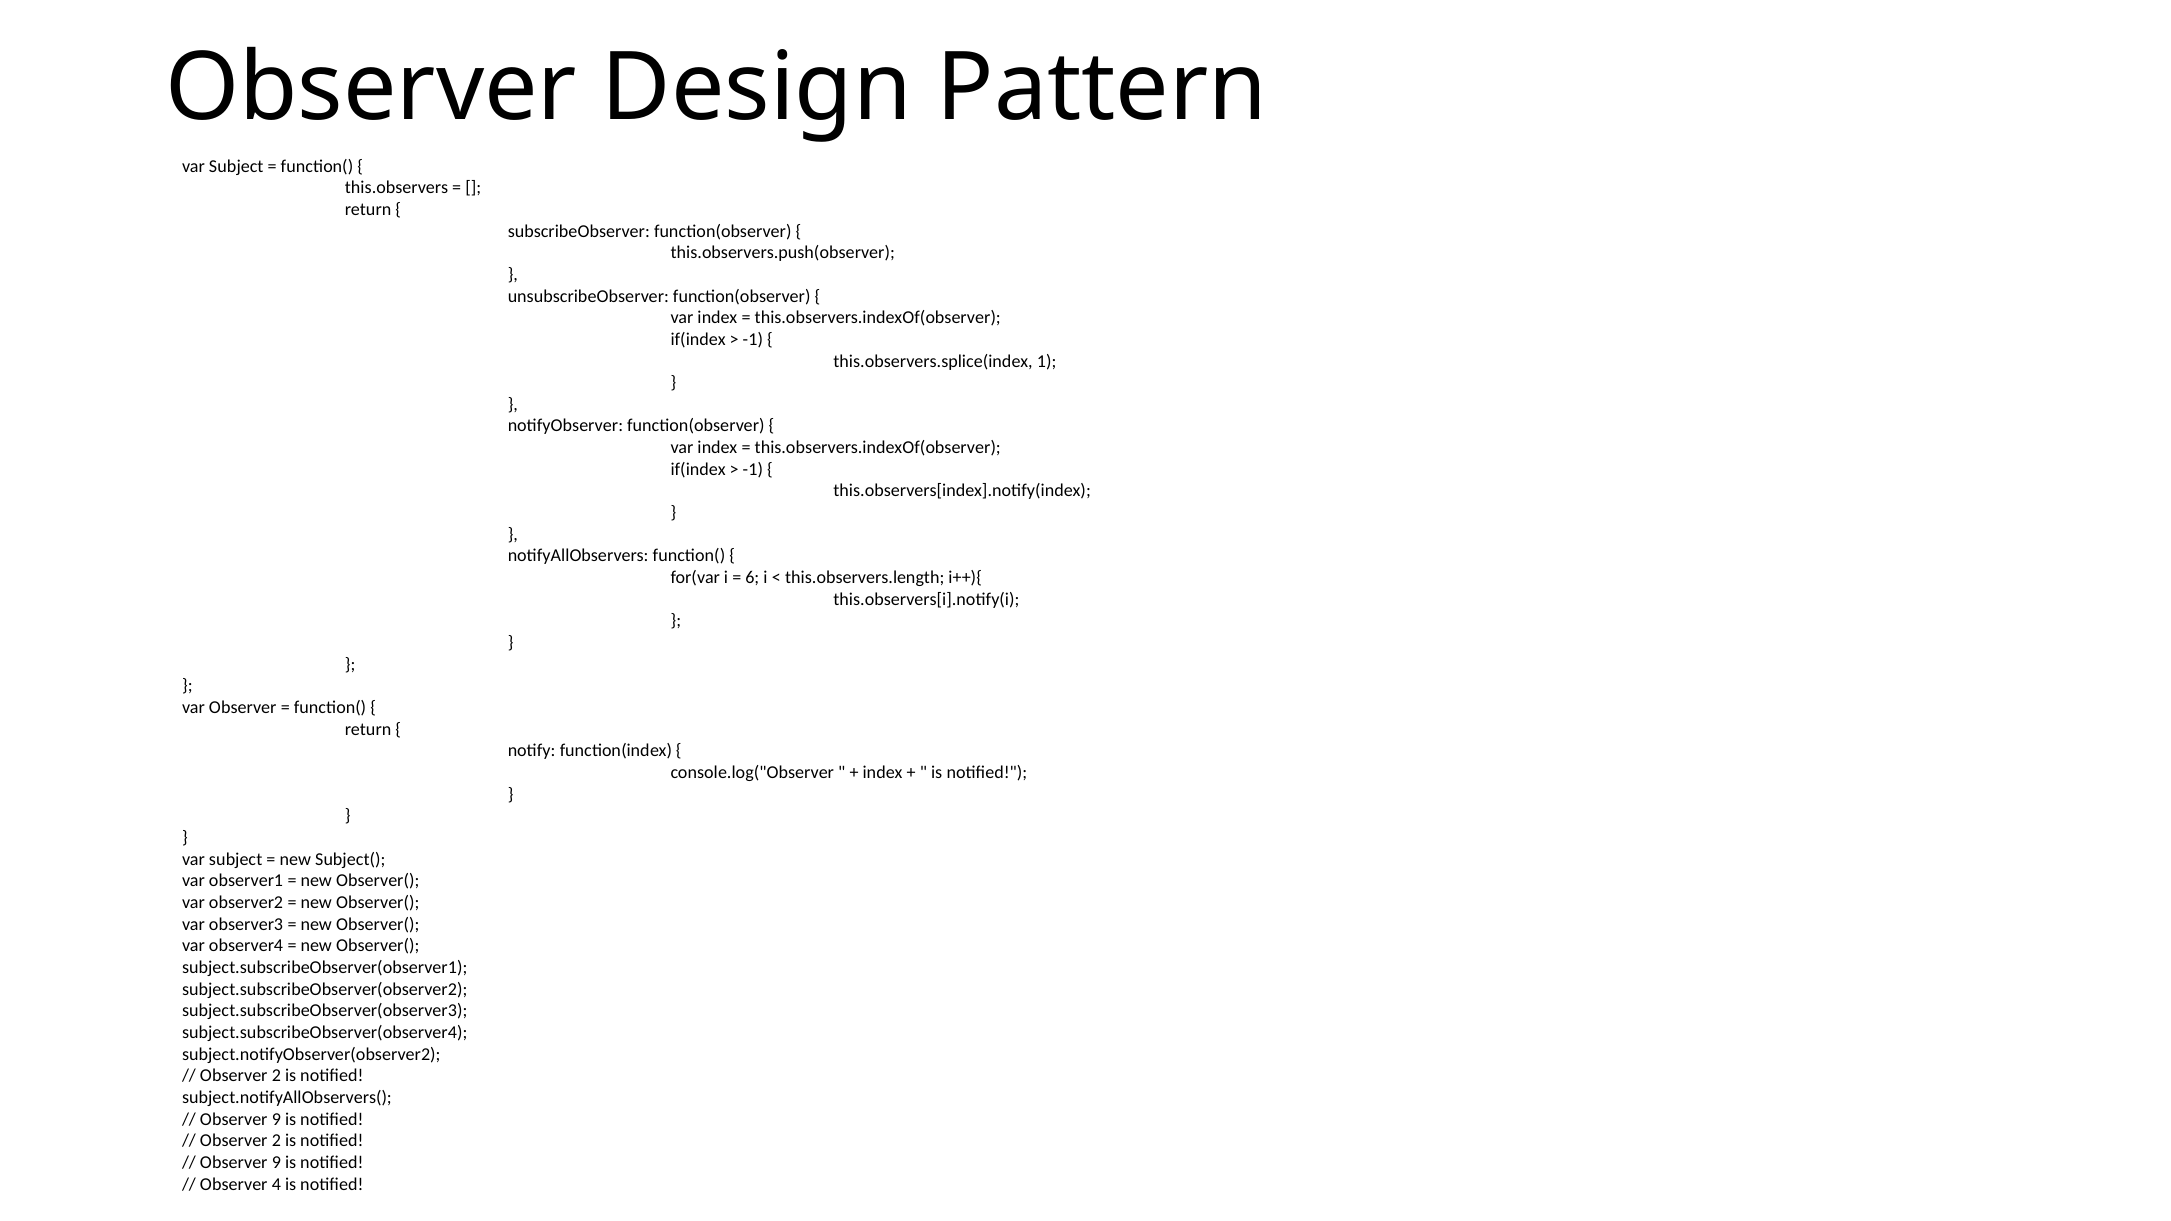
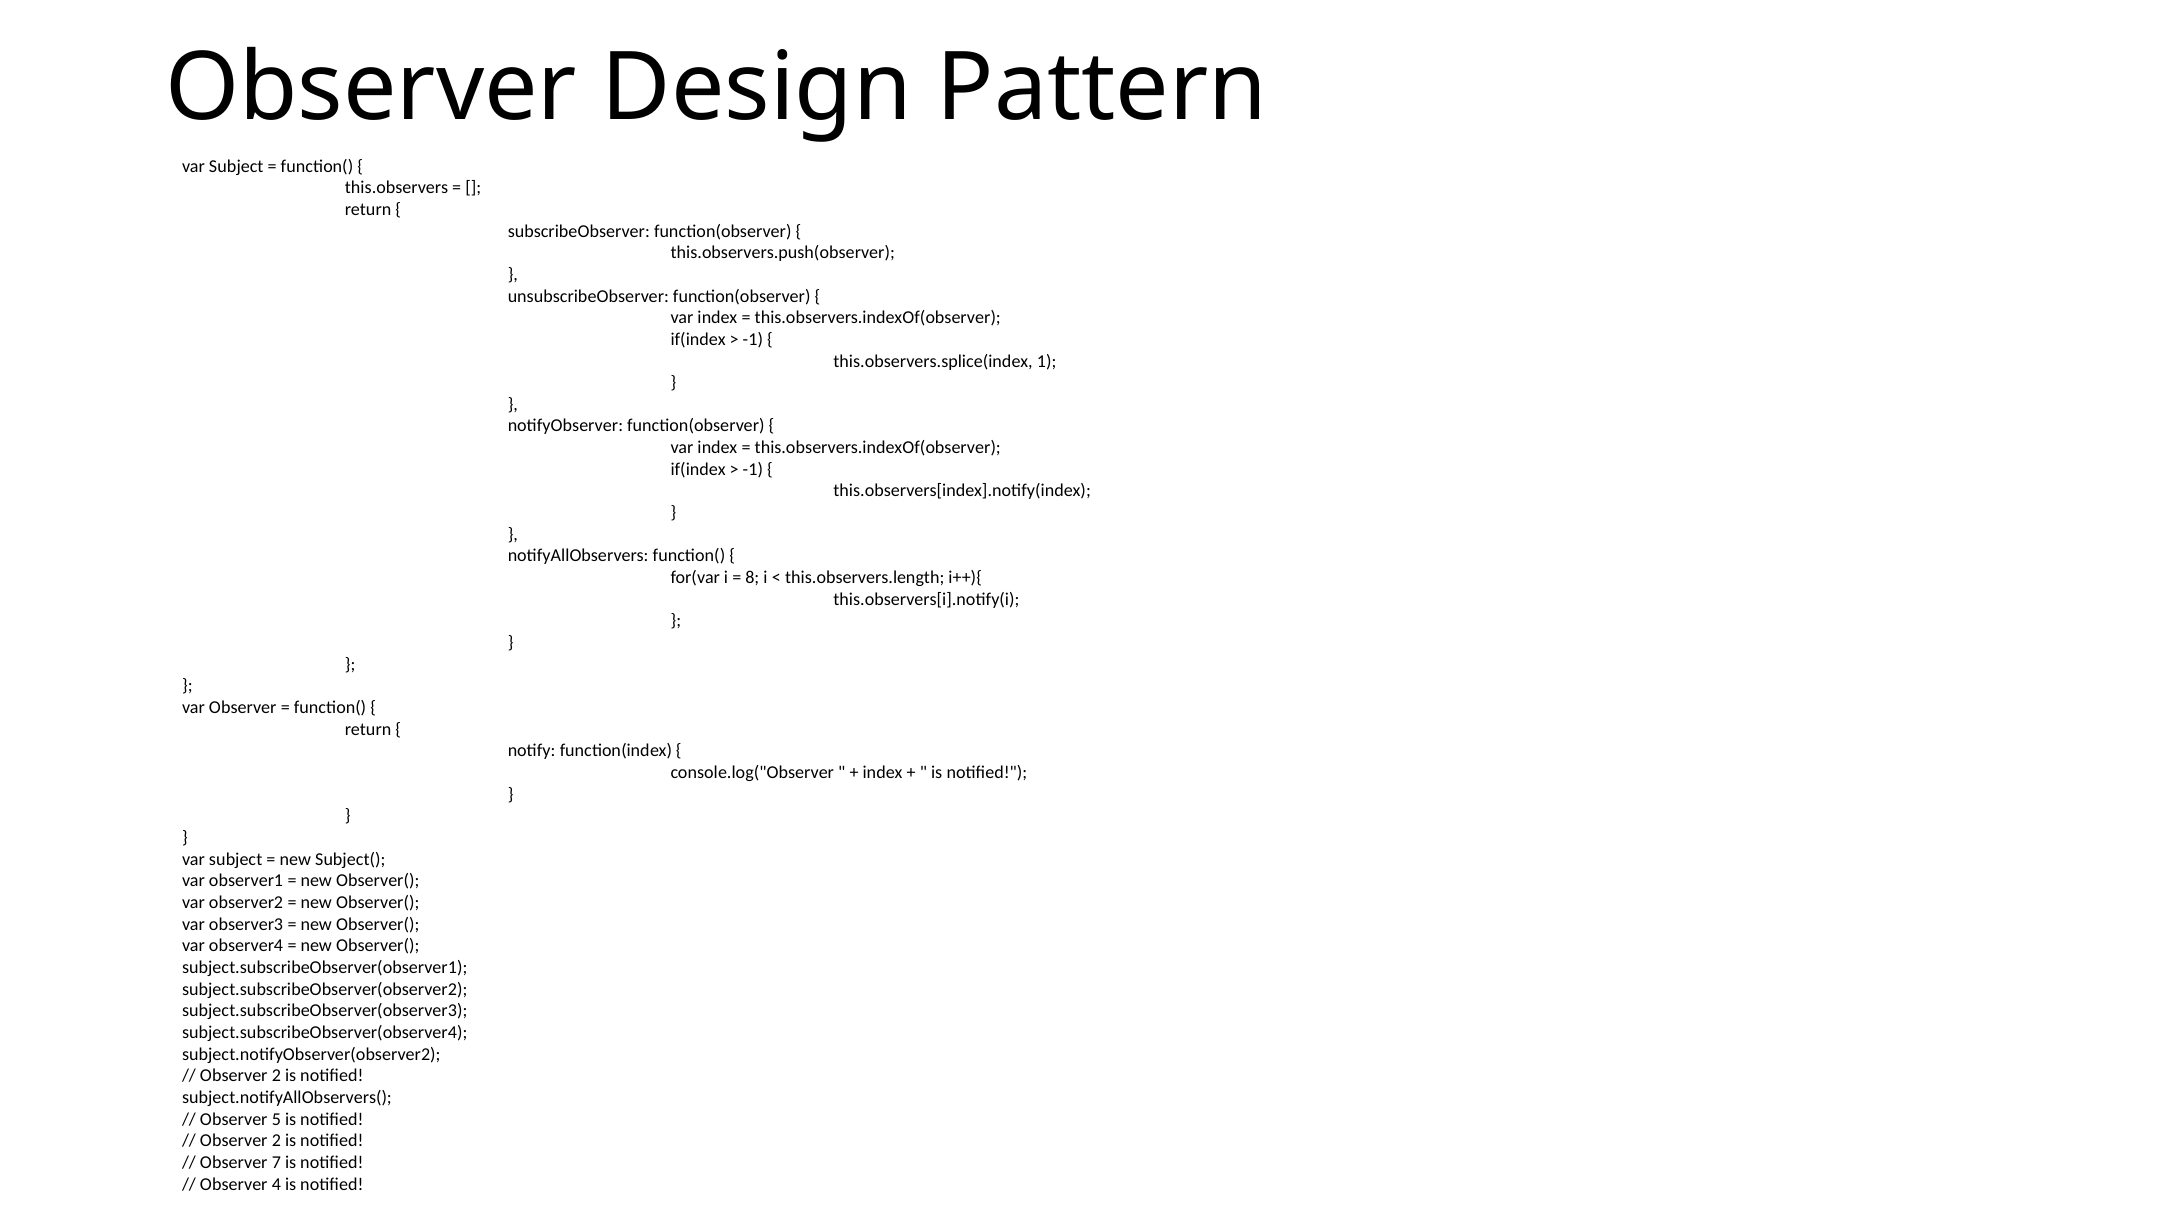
6: 6 -> 8
9 at (276, 1119): 9 -> 5
9 at (276, 1163): 9 -> 7
